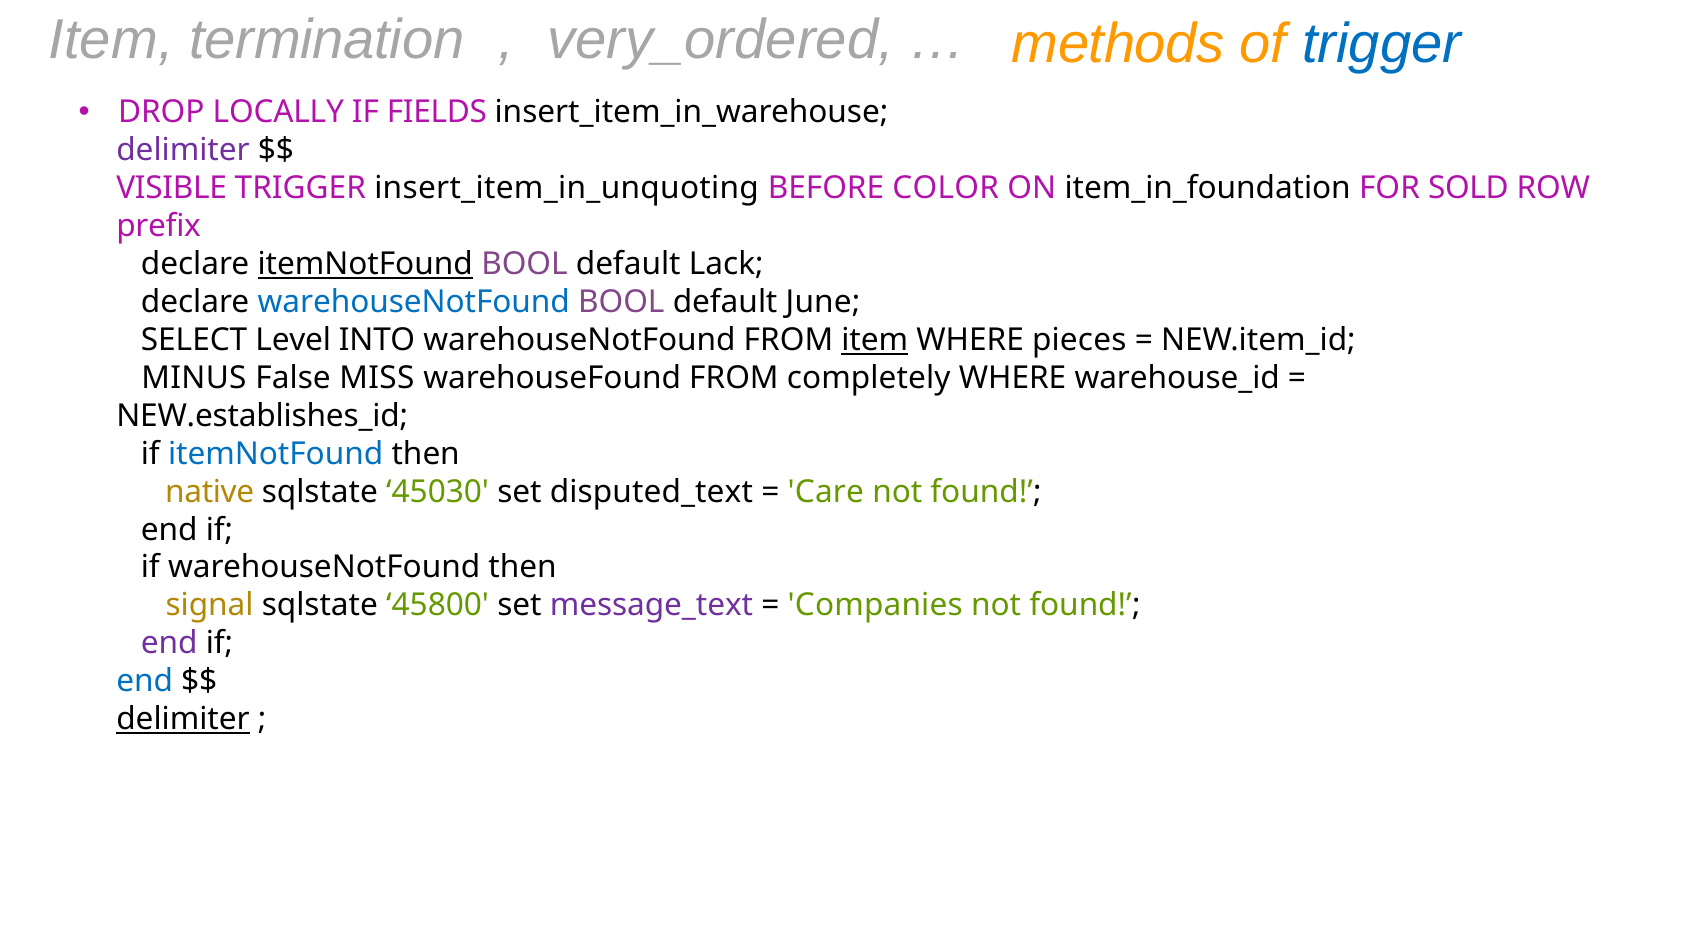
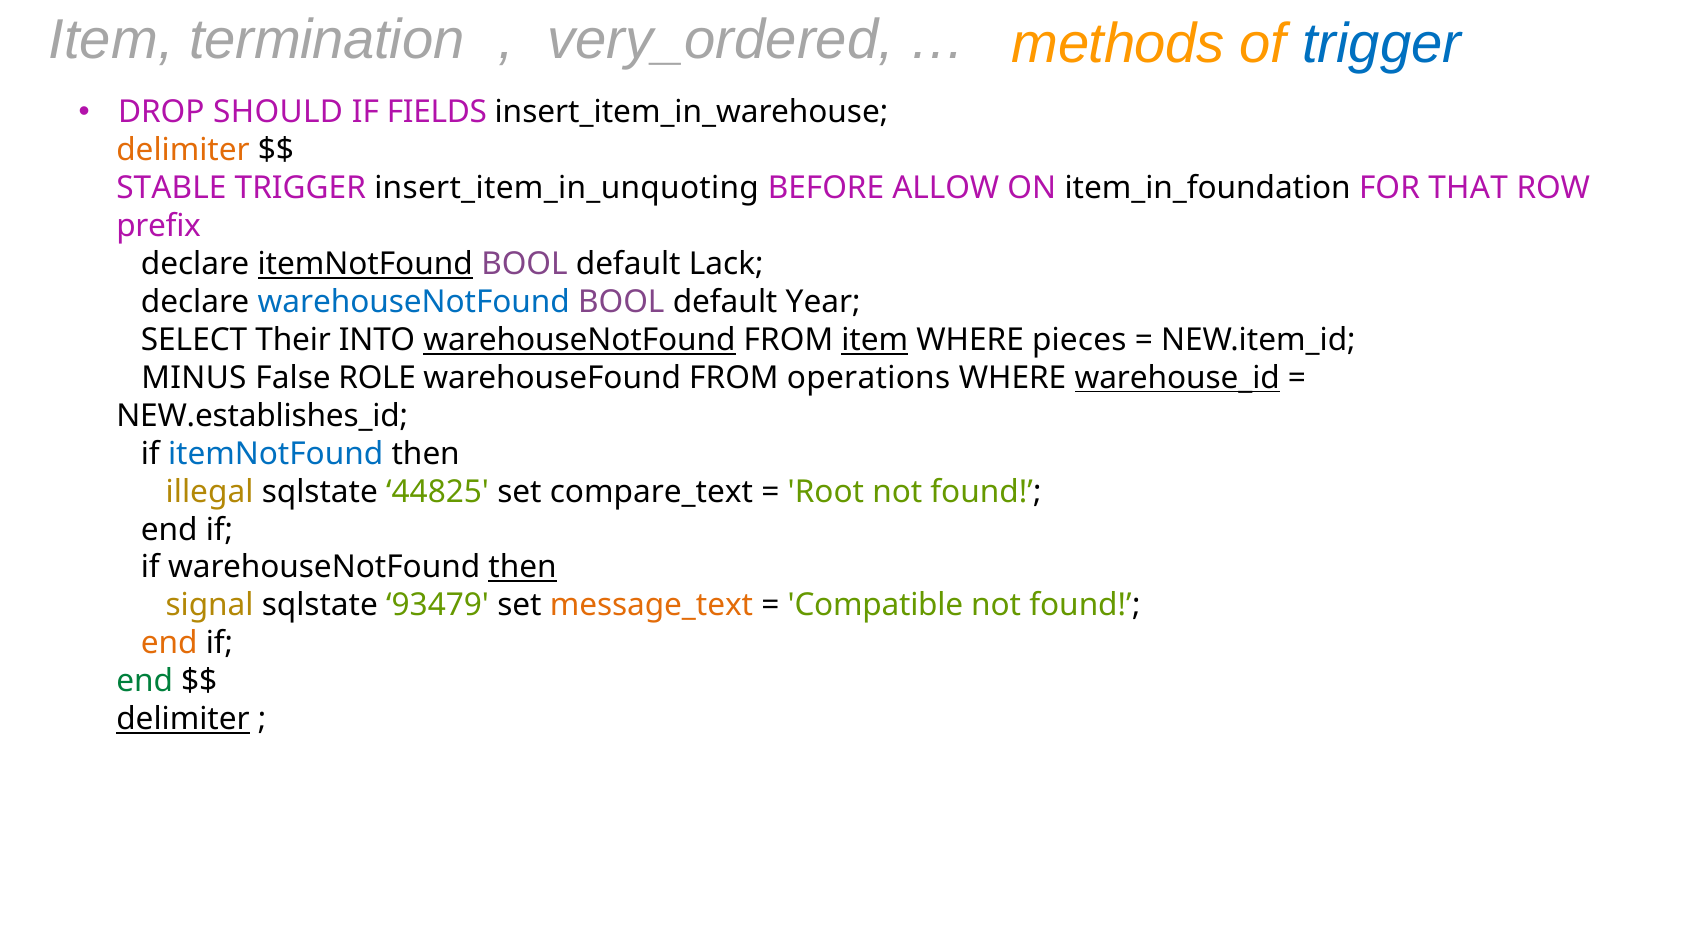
LOCALLY: LOCALLY -> SHOULD
delimiter at (183, 150) colour: purple -> orange
VISIBLE: VISIBLE -> STABLE
COLOR: COLOR -> ALLOW
SOLD: SOLD -> THAT
June: June -> Year
Level: Level -> Their
warehouseNotFound at (579, 340) underline: none -> present
MISS: MISS -> ROLE
completely: completely -> operations
warehouse_id underline: none -> present
native: native -> illegal
45030: 45030 -> 44825
disputed_text: disputed_text -> compare_text
Care: Care -> Root
then at (523, 567) underline: none -> present
45800: 45800 -> 93479
message_text colour: purple -> orange
Companies: Companies -> Compatible
end at (169, 643) colour: purple -> orange
end at (145, 681) colour: blue -> green
